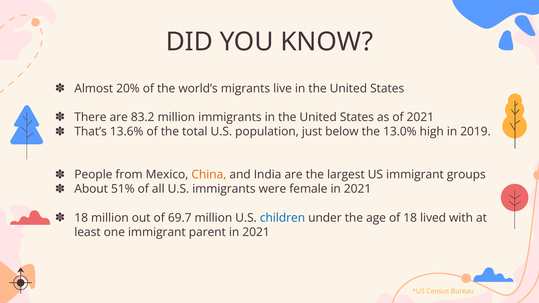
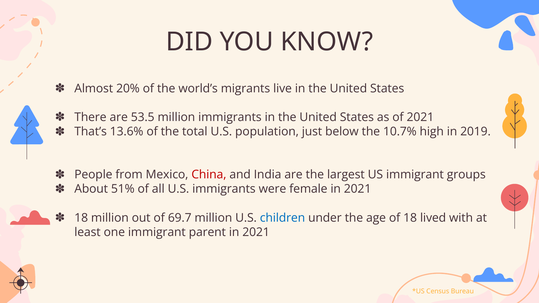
83.2: 83.2 -> 53.5
13.0%: 13.0% -> 10.7%
China colour: orange -> red
